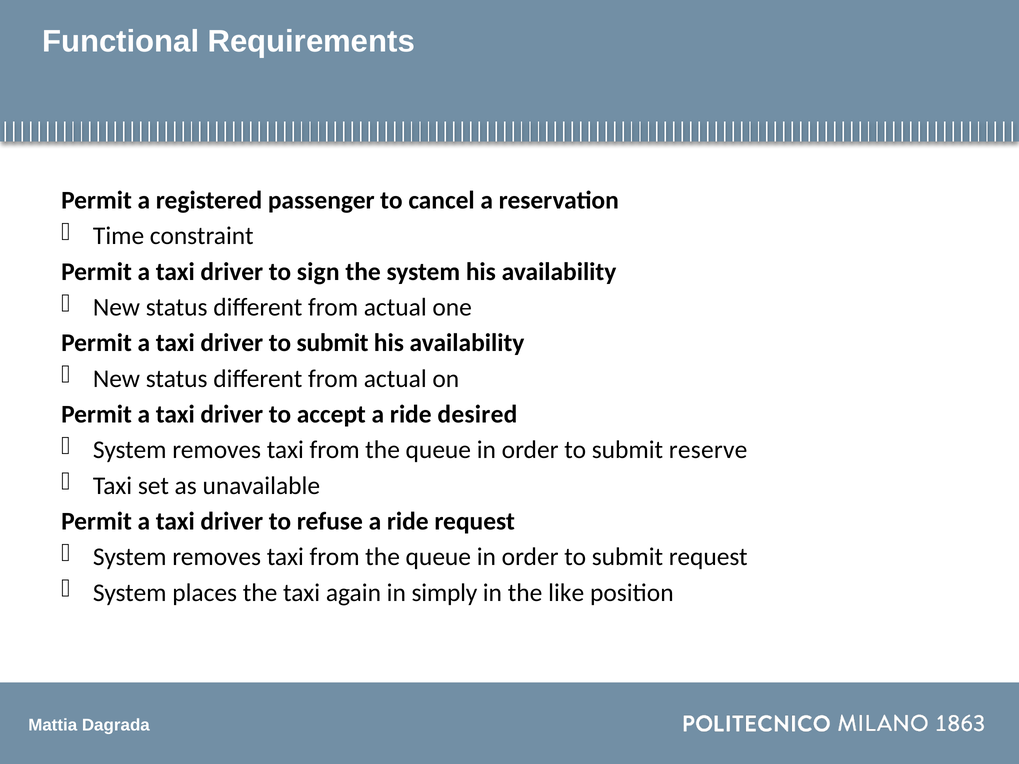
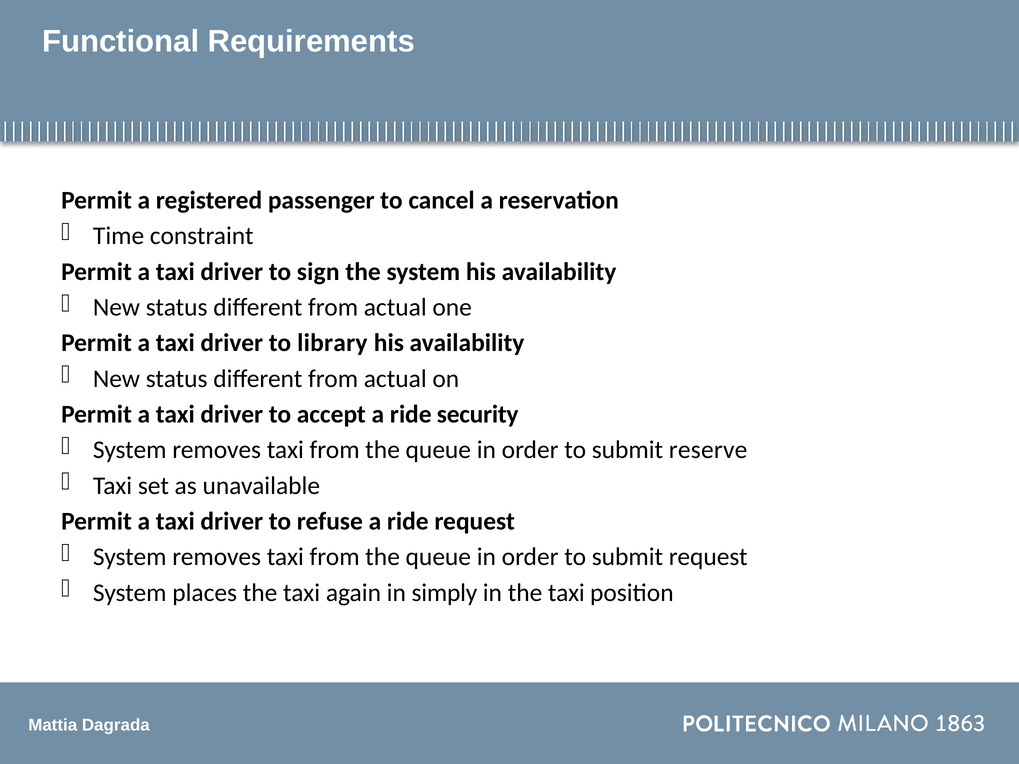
driver to submit: submit -> library
desired: desired -> security
in the like: like -> taxi
